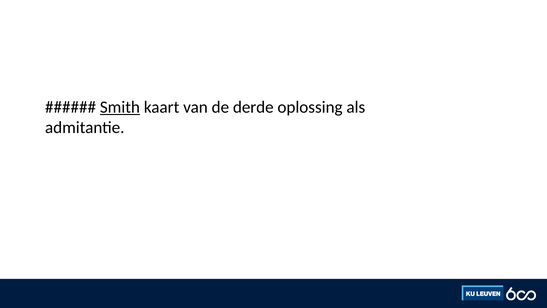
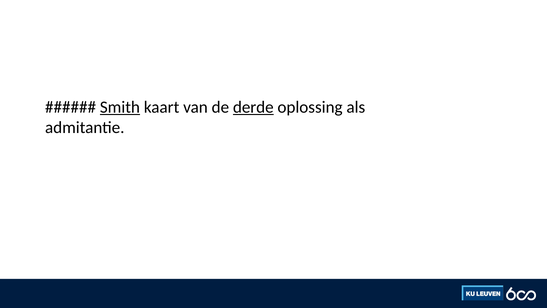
derde underline: none -> present
